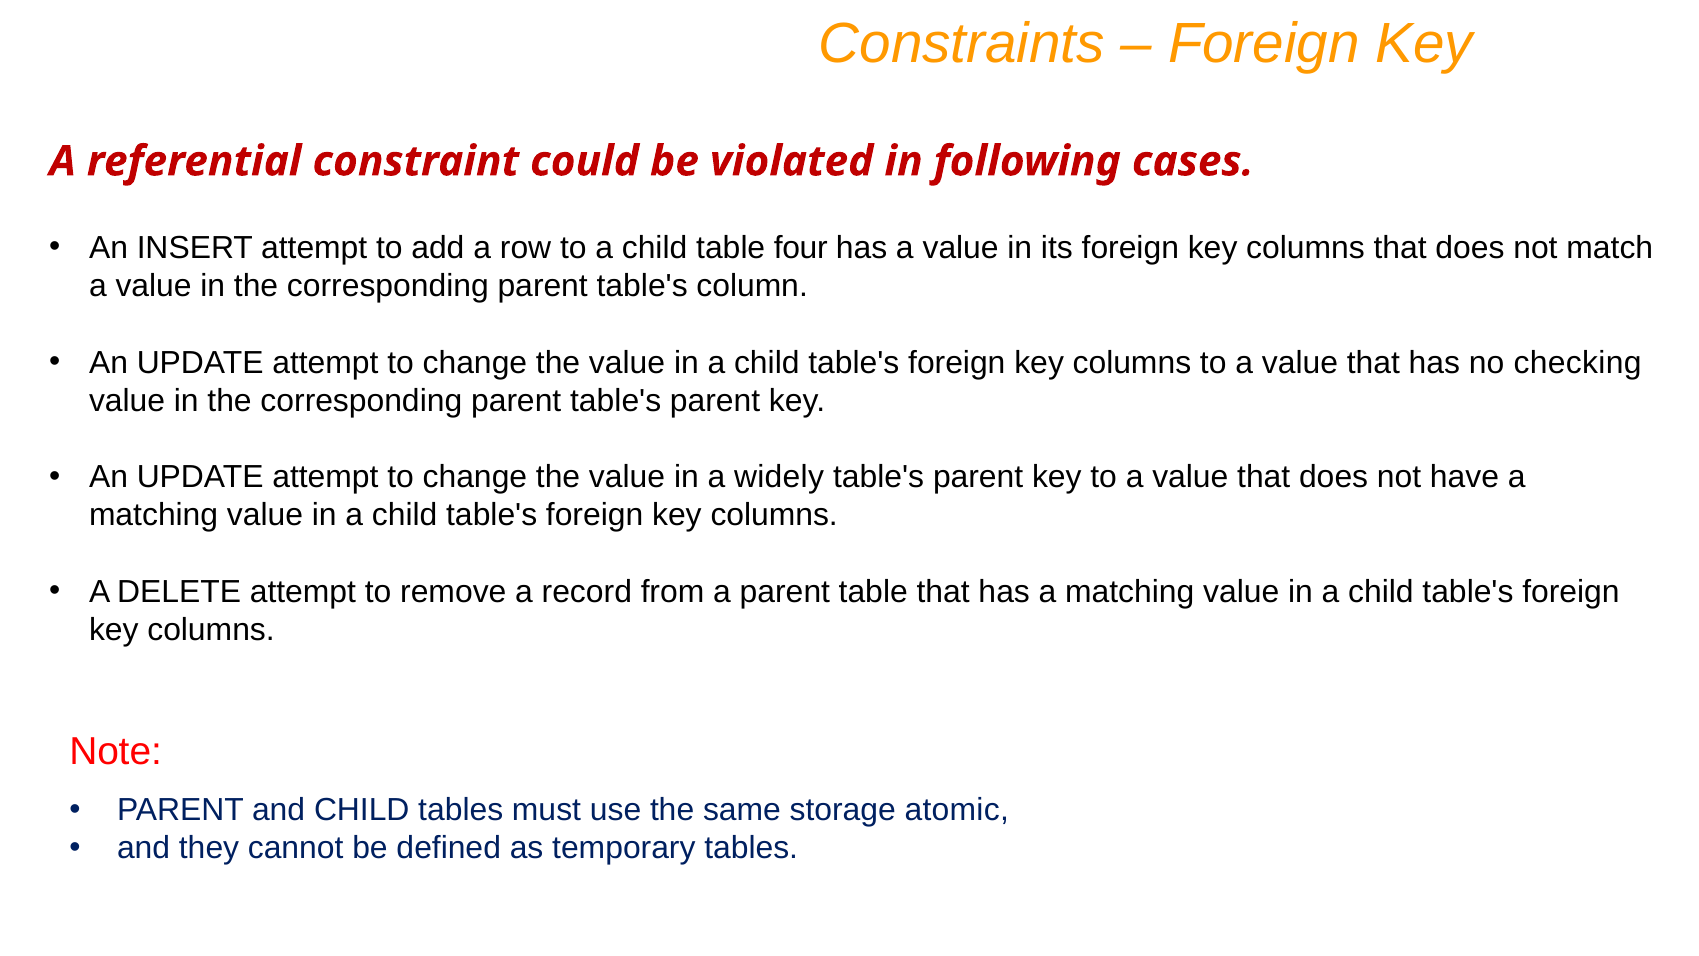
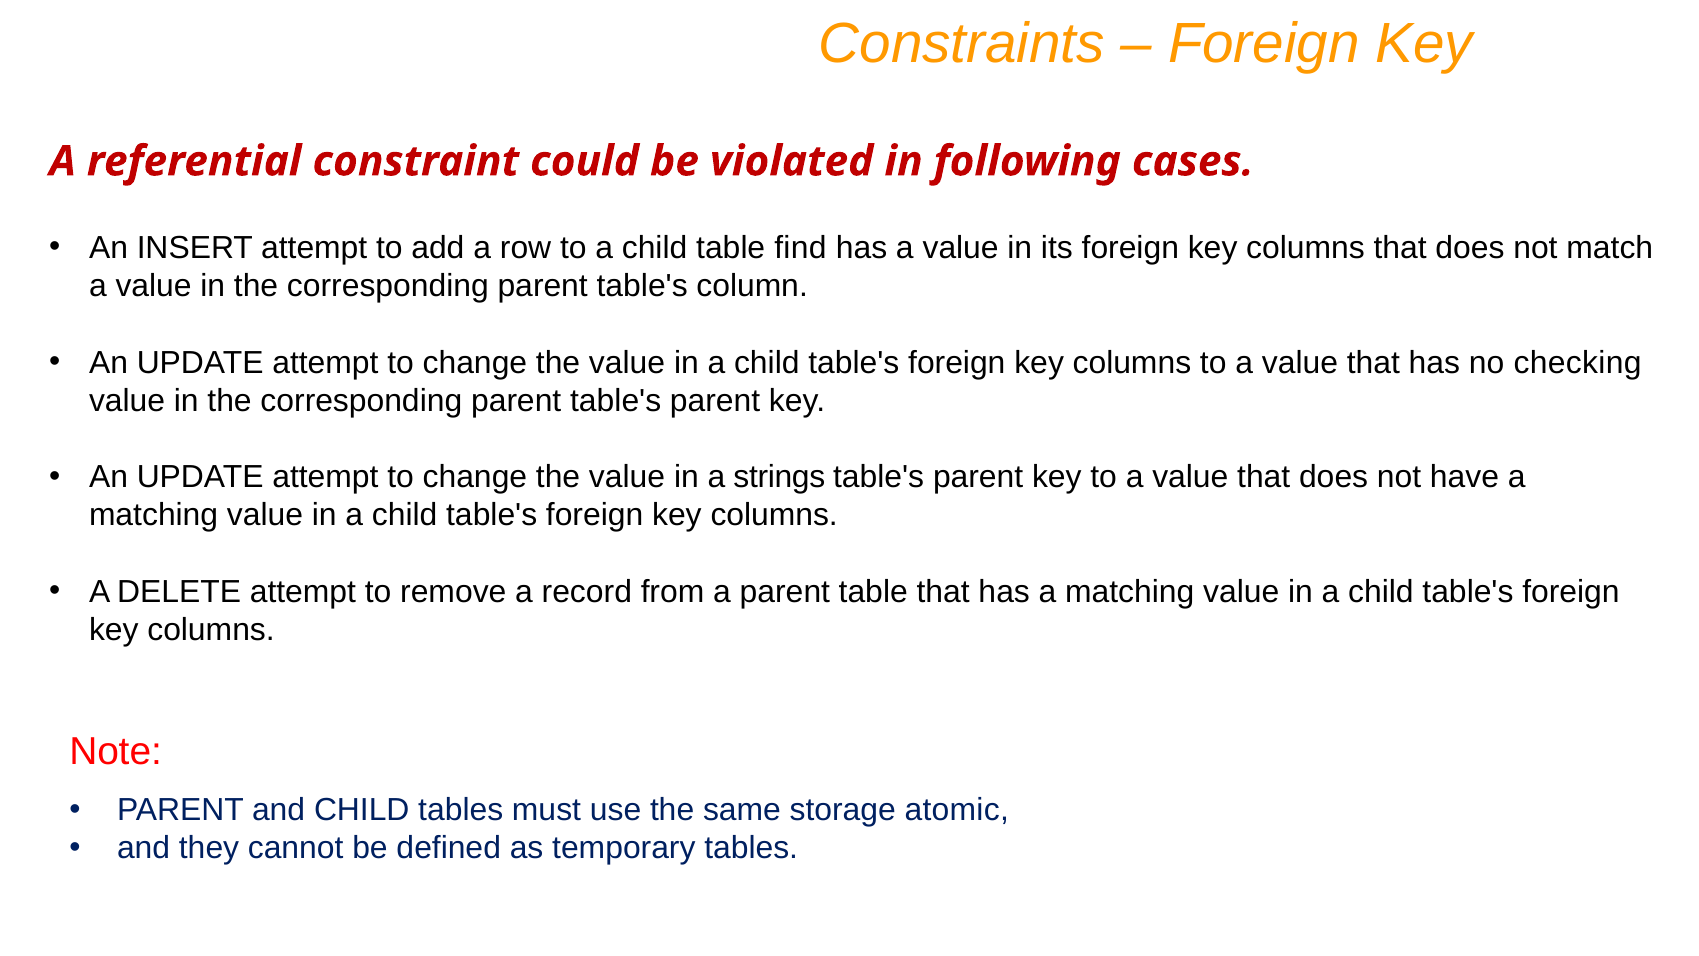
four: four -> find
widely: widely -> strings
